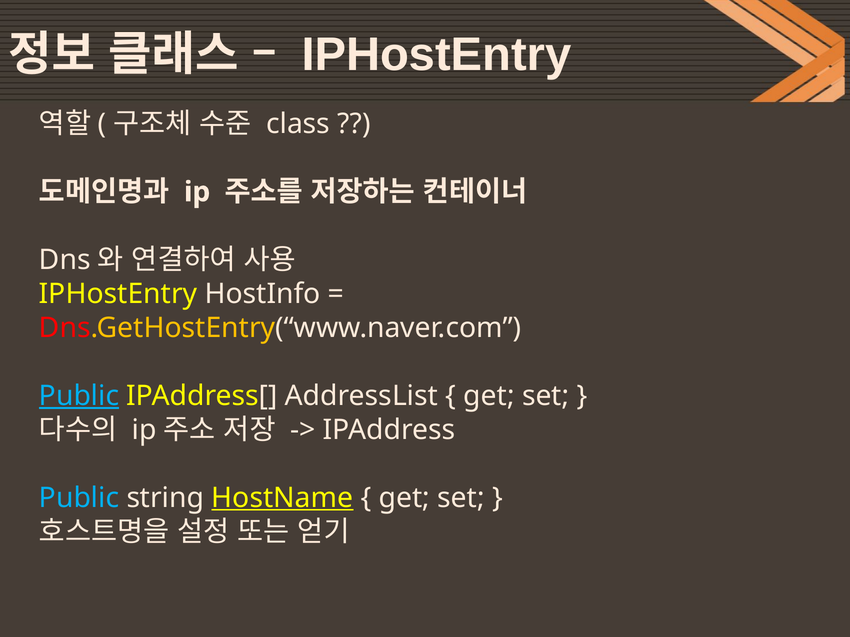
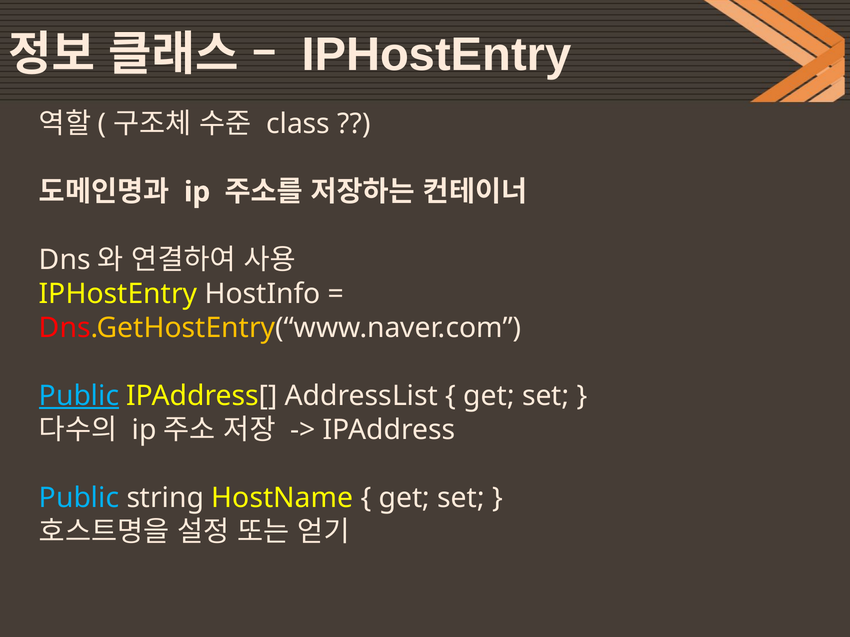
HostName underline: present -> none
